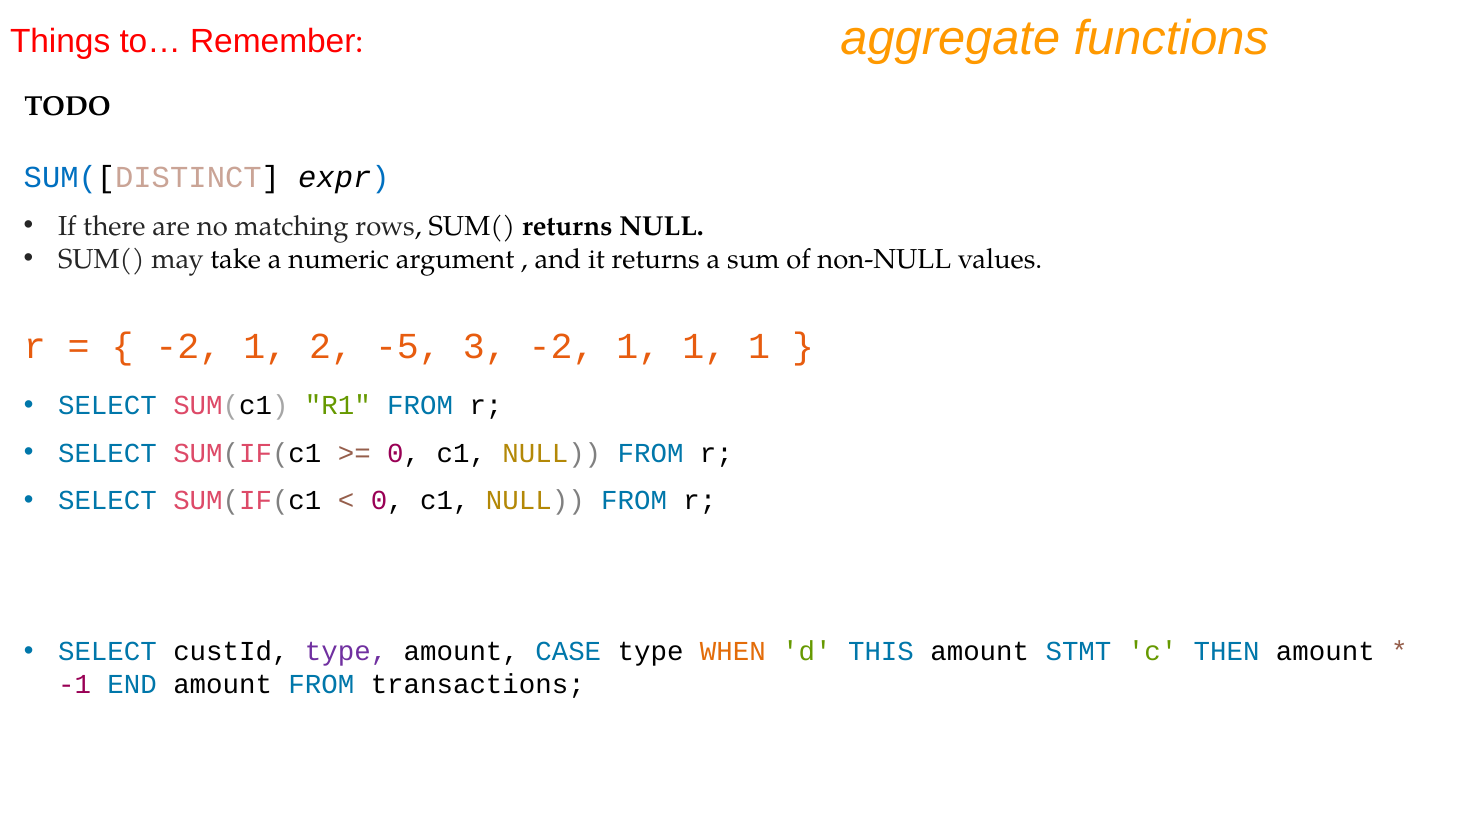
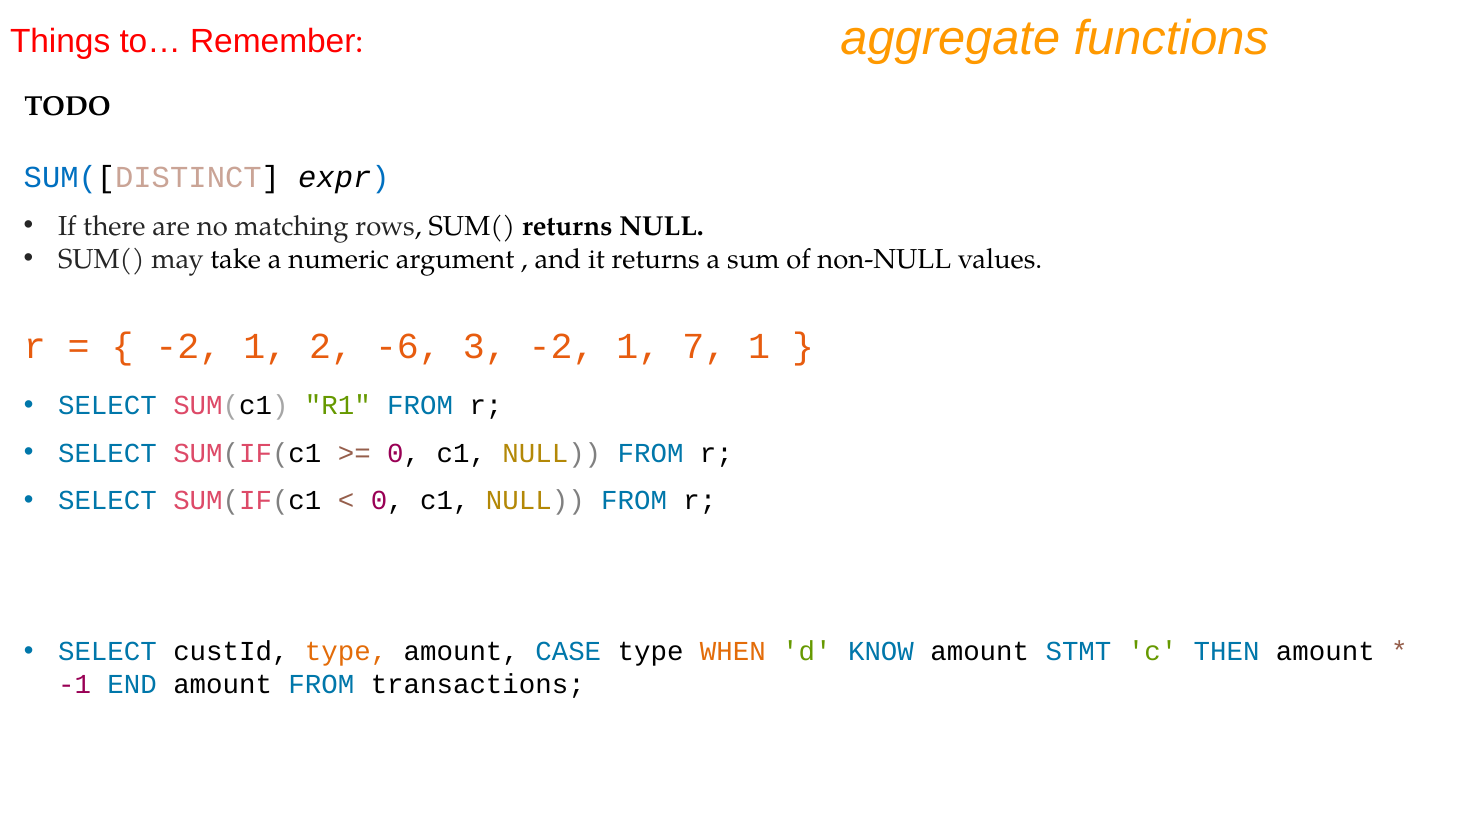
-5: -5 -> -6
-2 1 1: 1 -> 7
type at (346, 651) colour: purple -> orange
THIS: THIS -> KNOW
